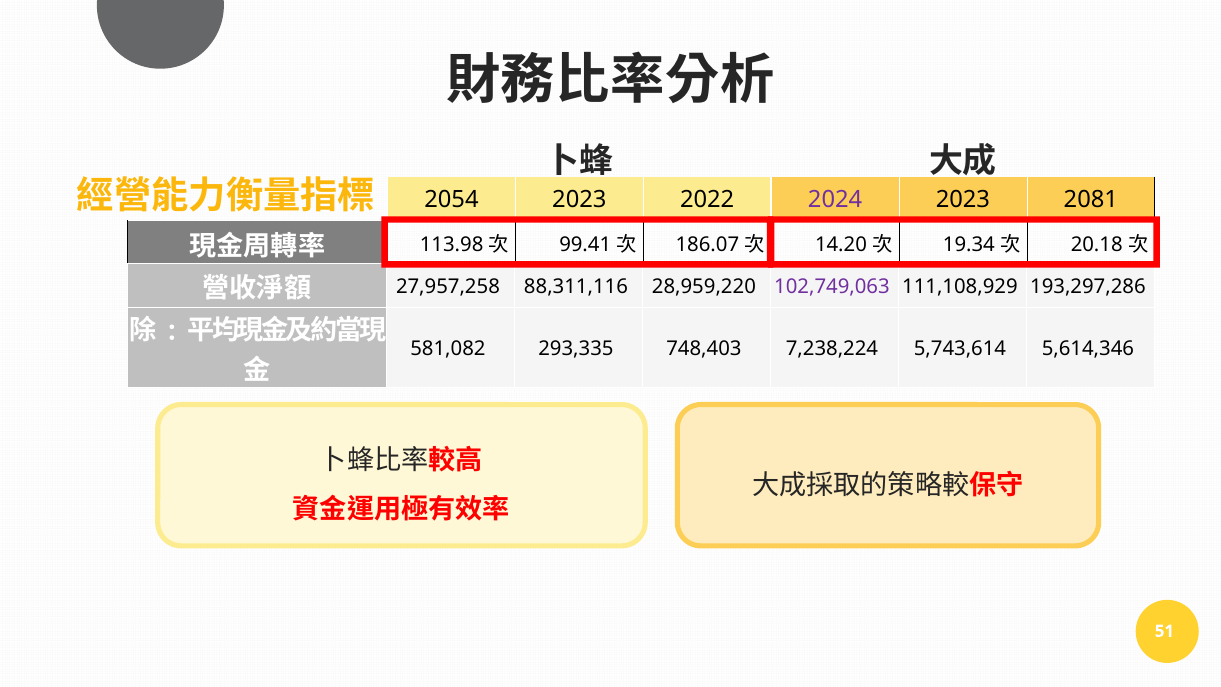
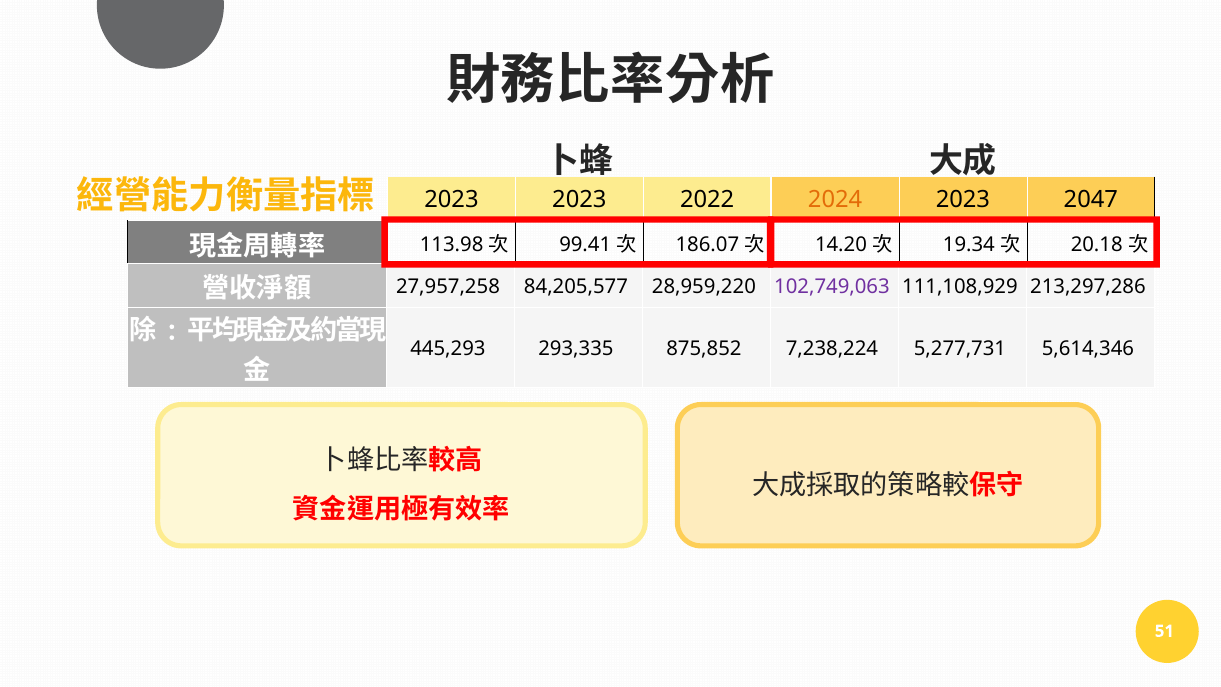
2054 at (451, 200): 2054 -> 2023
2024 colour: purple -> orange
2081: 2081 -> 2047
88,311,116: 88,311,116 -> 84,205,577
193,297,286: 193,297,286 -> 213,297,286
581,082: 581,082 -> 445,293
748,403: 748,403 -> 875,852
5,743,614: 5,743,614 -> 5,277,731
